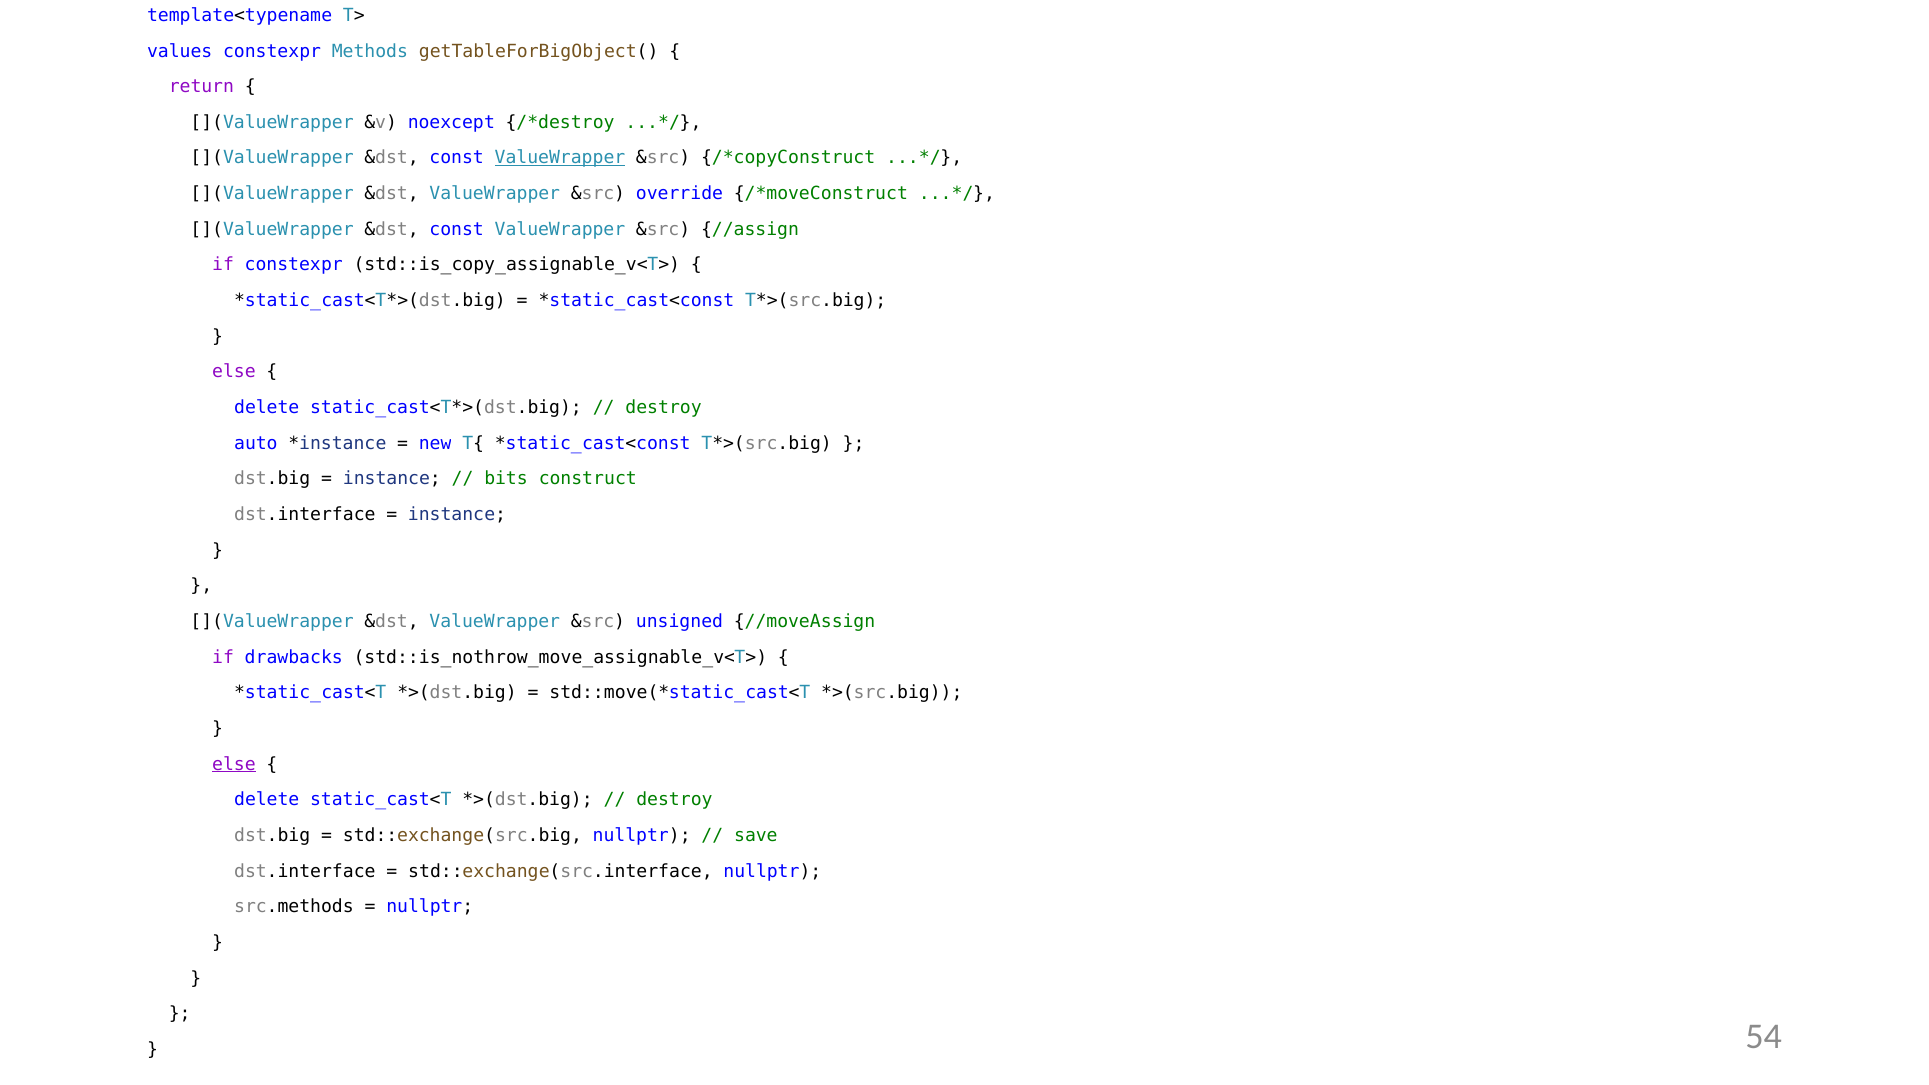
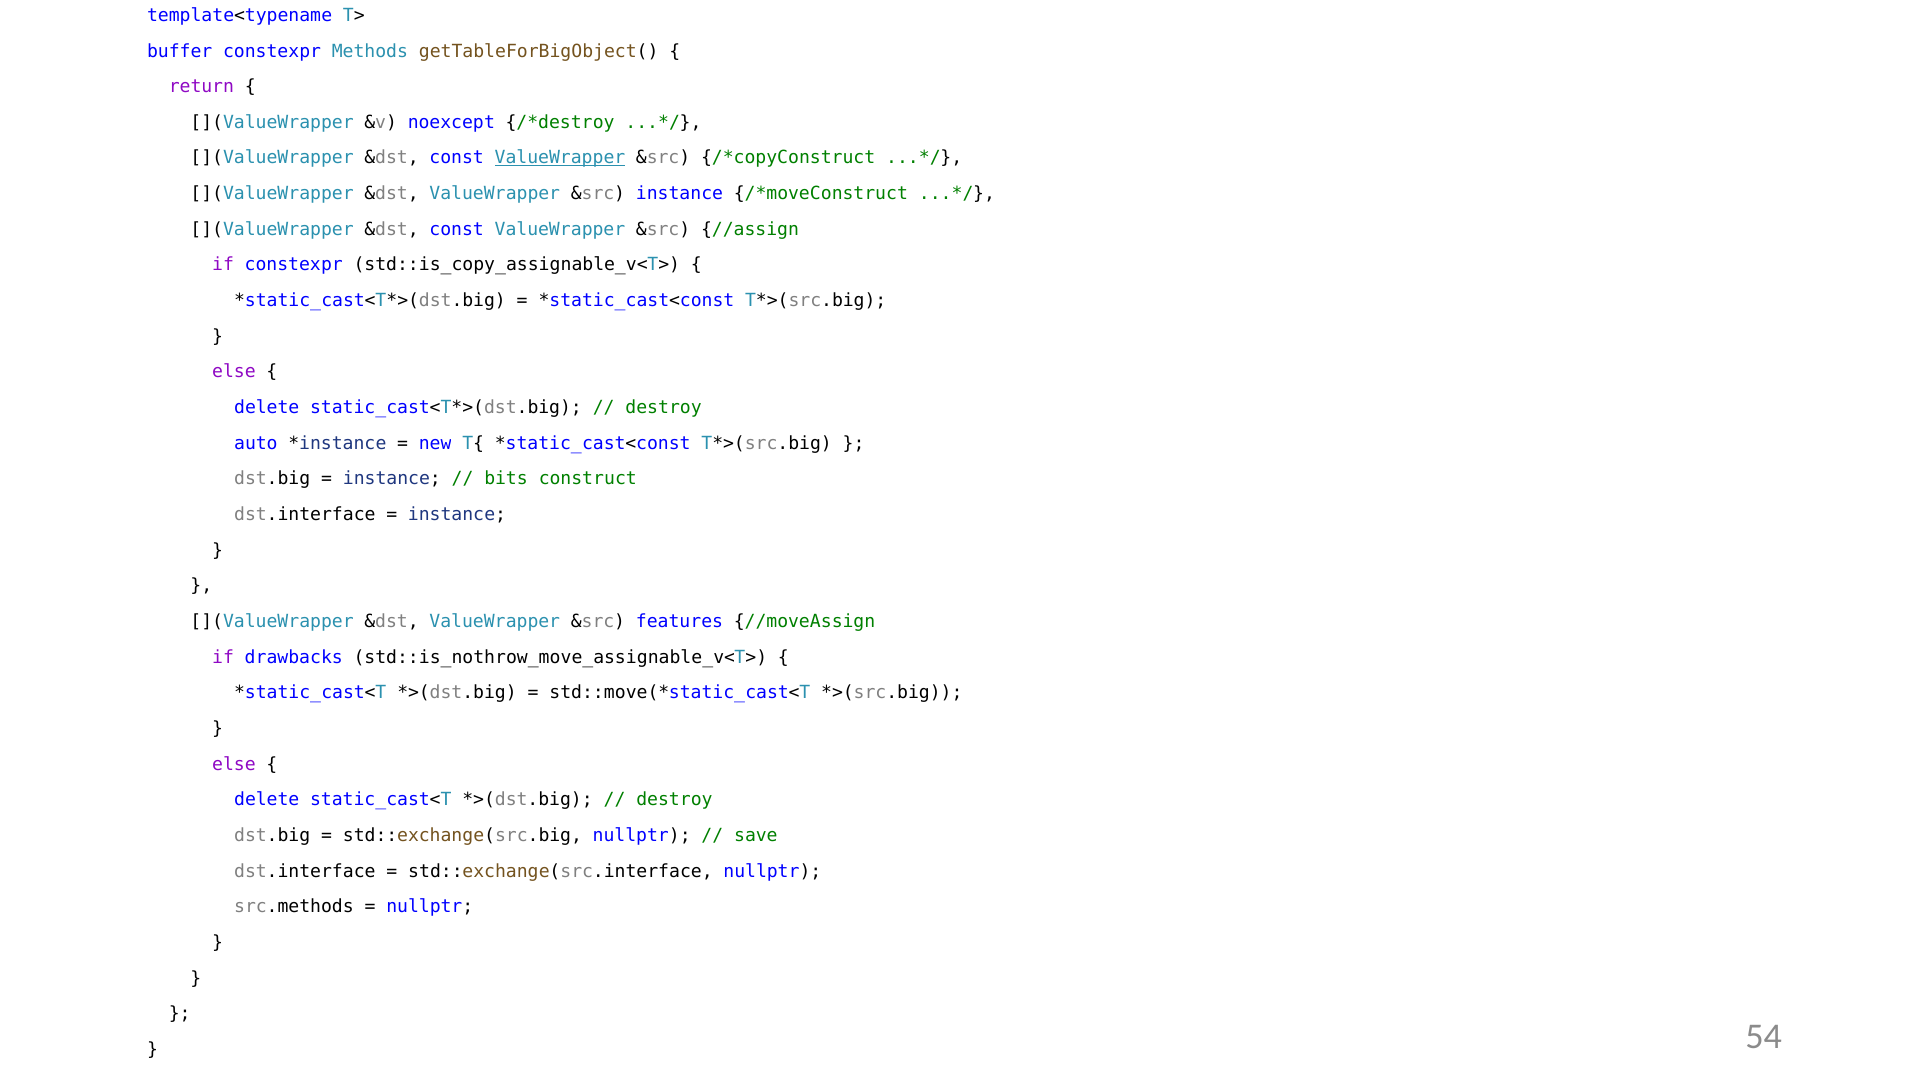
values: values -> buffer
&src override: override -> instance
unsigned: unsigned -> features
else at (234, 764) underline: present -> none
